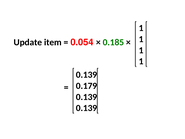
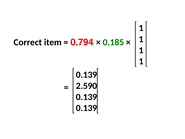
Update: Update -> Correct
0.054: 0.054 -> 0.794
0.179: 0.179 -> 2.590
